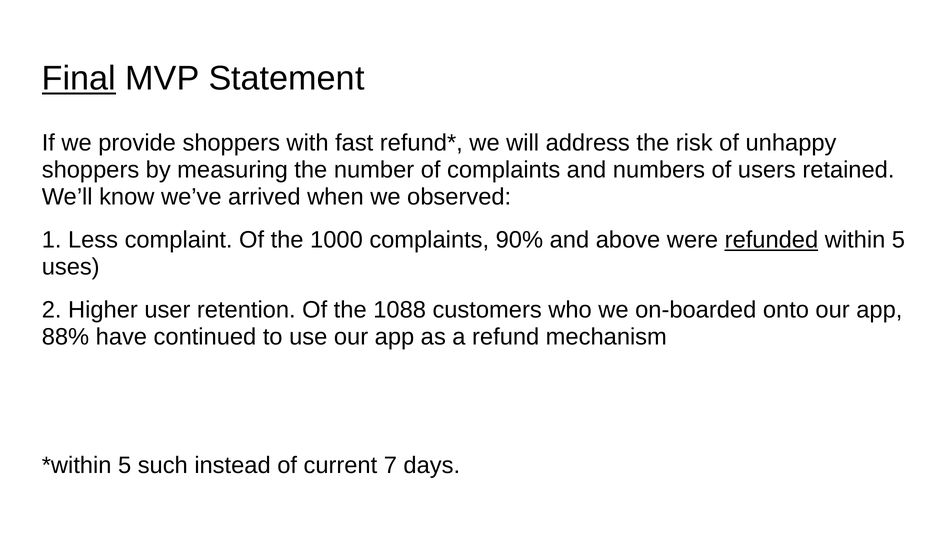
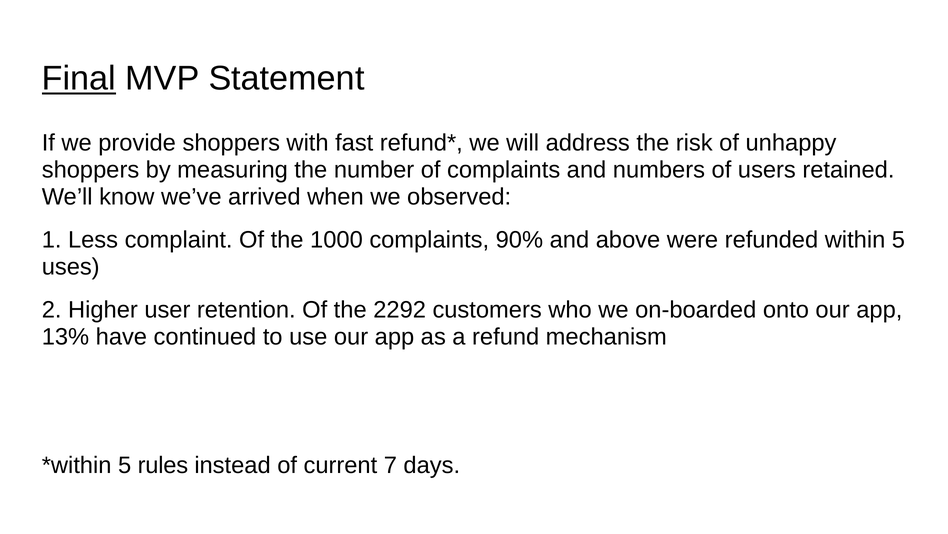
refunded underline: present -> none
1088: 1088 -> 2292
88%: 88% -> 13%
such: such -> rules
